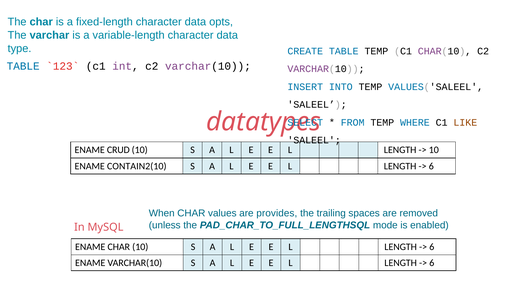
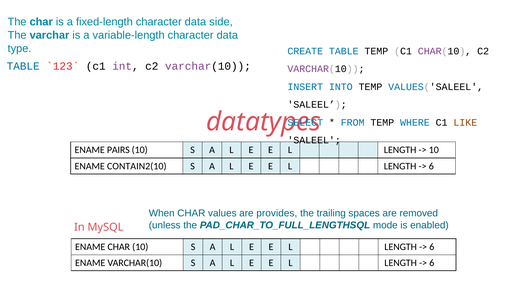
opts: opts -> side
CRUD: CRUD -> PAIRS
